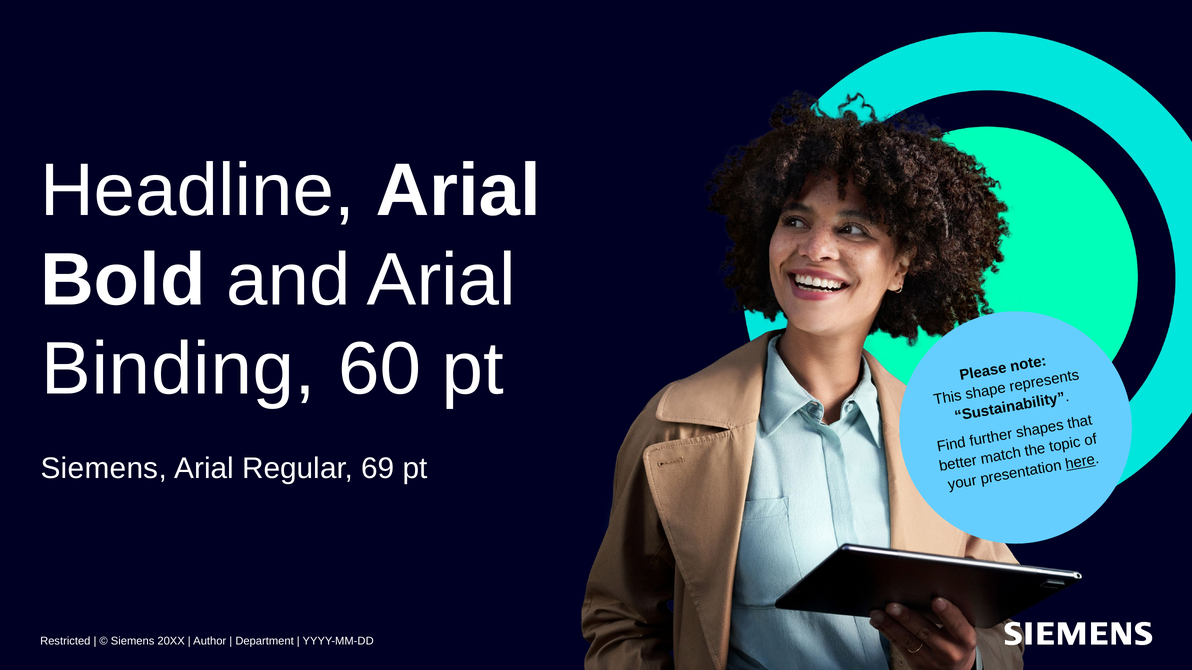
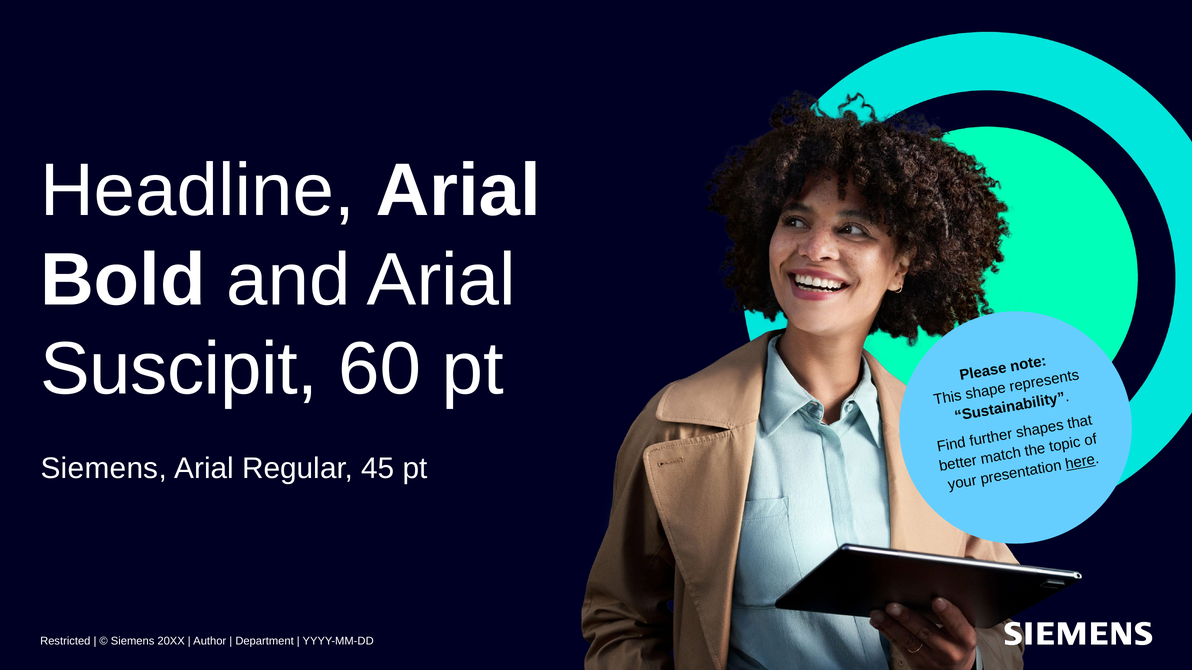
Binding: Binding -> Suscipit
69: 69 -> 45
